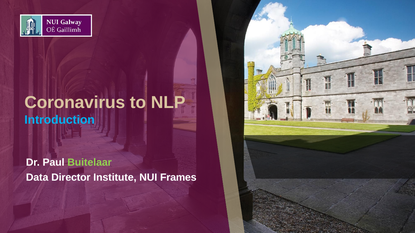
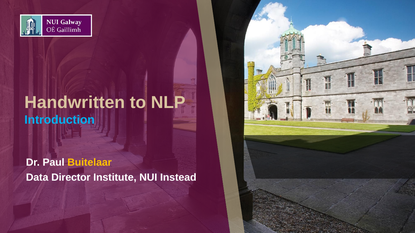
Coronavirus: Coronavirus -> Handwritten
Buitelaar colour: light green -> yellow
Frames: Frames -> Instead
